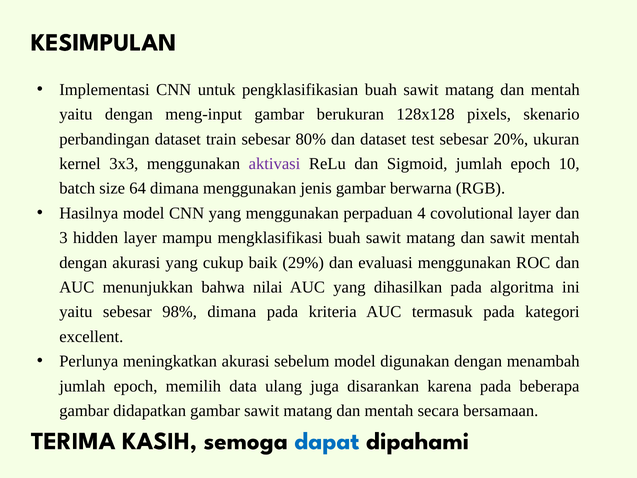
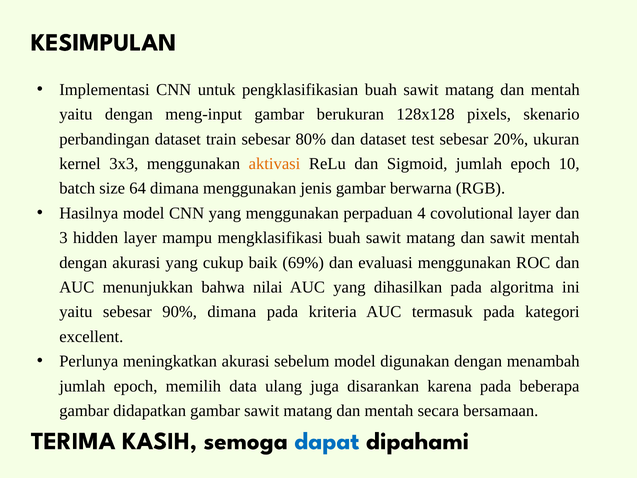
aktivasi colour: purple -> orange
29%: 29% -> 69%
98%: 98% -> 90%
